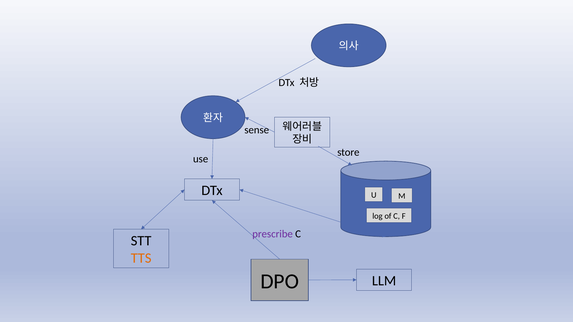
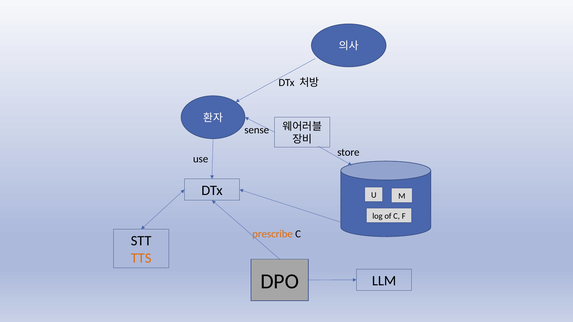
prescribe colour: purple -> orange
